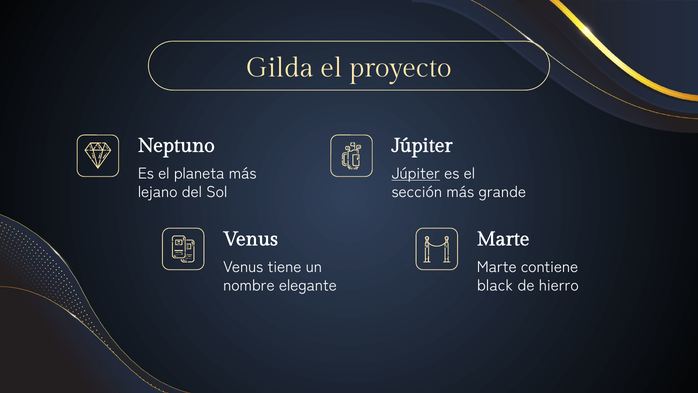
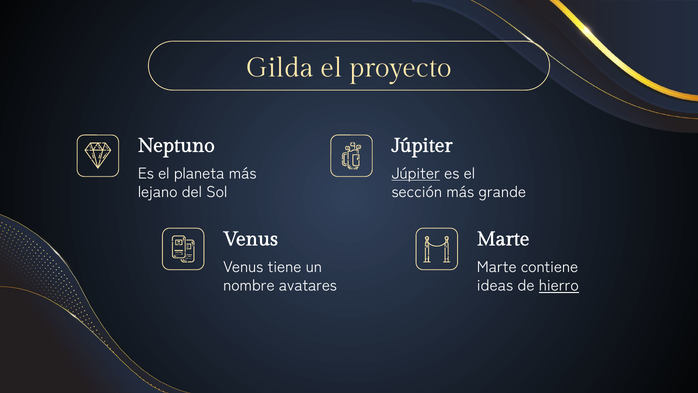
elegante: elegante -> avatares
black: black -> ideas
hierro underline: none -> present
